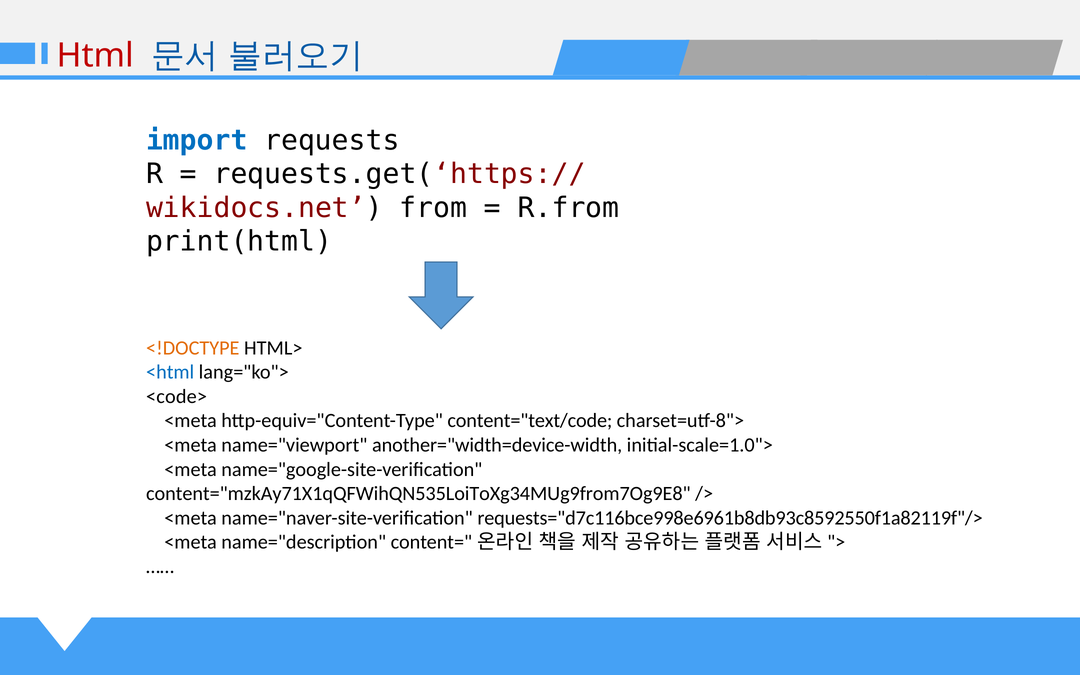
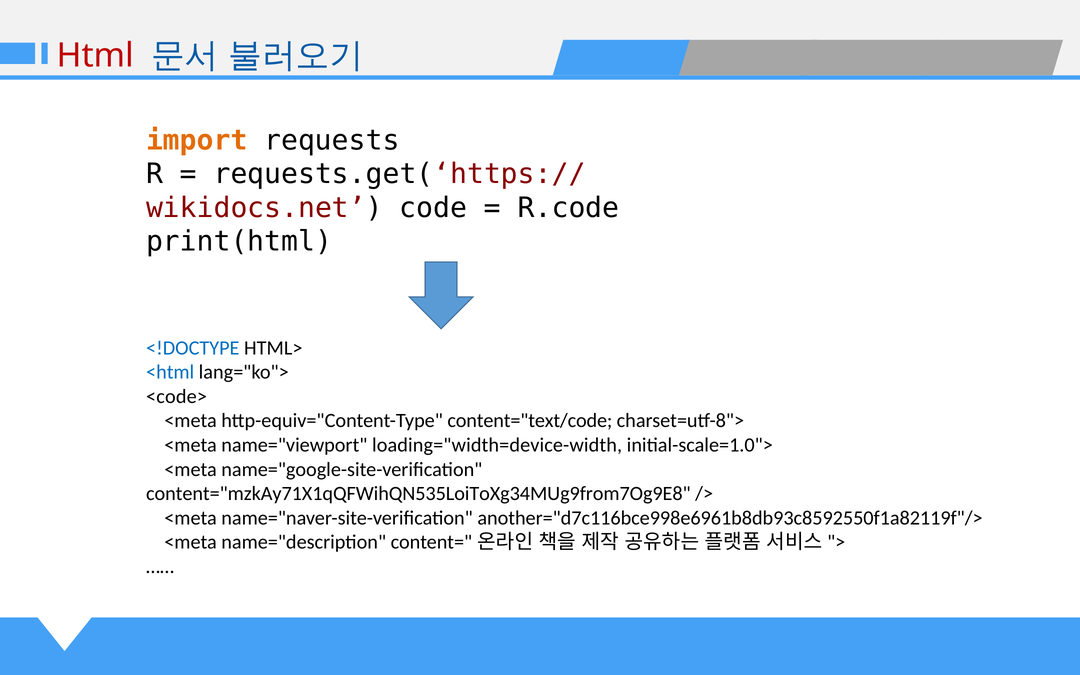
import colour: blue -> orange
from: from -> code
R.from: R.from -> R.code
<!DOCTYPE colour: orange -> blue
another="width=device-width: another="width=device-width -> loading="width=device-width
requests="d7c116bce998e6961b8db93c8592550f1a82119f"/>: requests="d7c116bce998e6961b8db93c8592550f1a82119f"/> -> another="d7c116bce998e6961b8db93c8592550f1a82119f"/>
